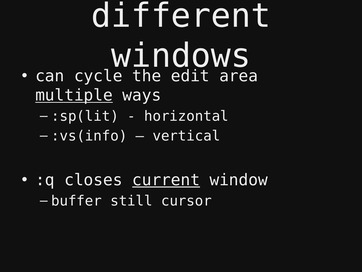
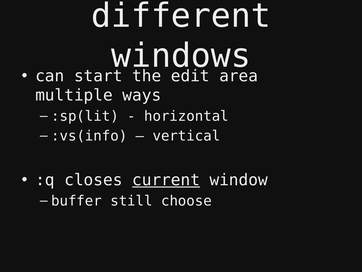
cycle: cycle -> start
multiple underline: present -> none
cursor: cursor -> choose
